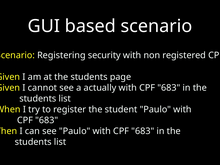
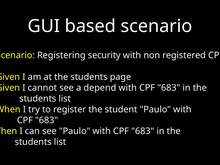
actually: actually -> depend
